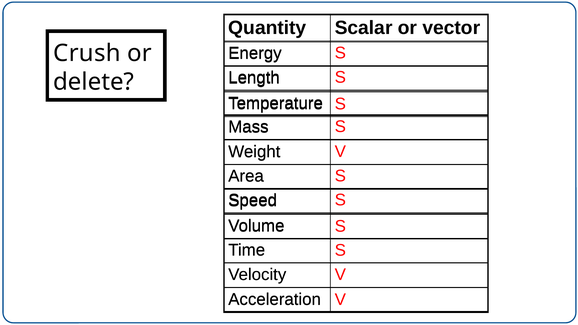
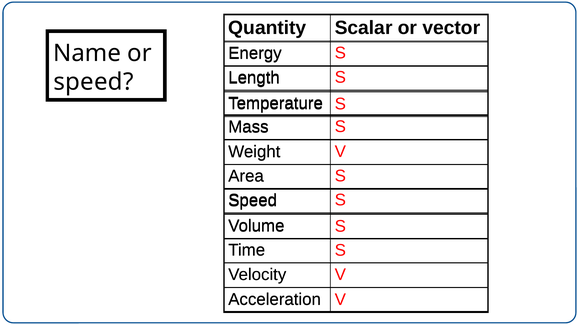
Crush: Crush -> Name
delete at (94, 82): delete -> speed
